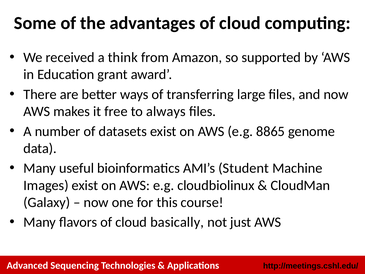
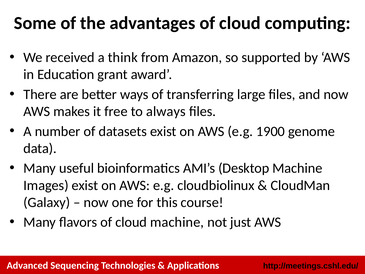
8865: 8865 -> 1900
Student: Student -> Desktop
cloud basically: basically -> machine
